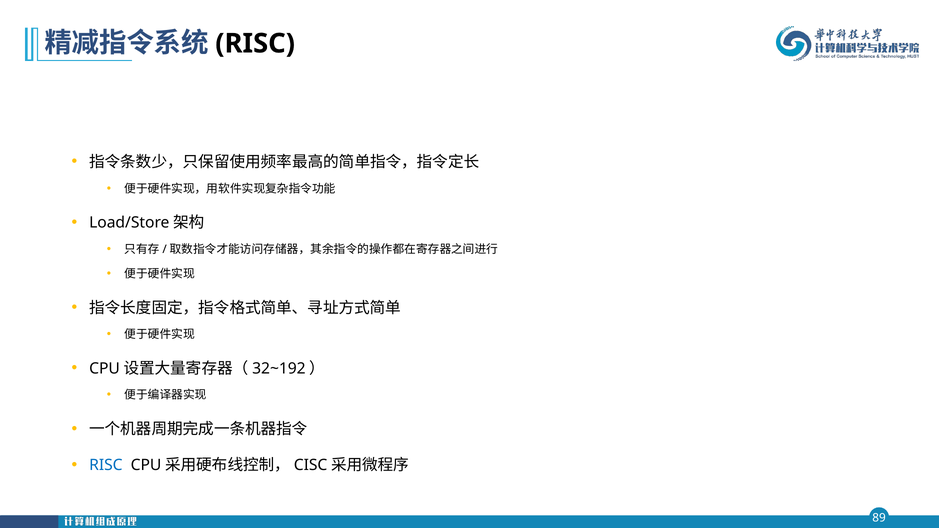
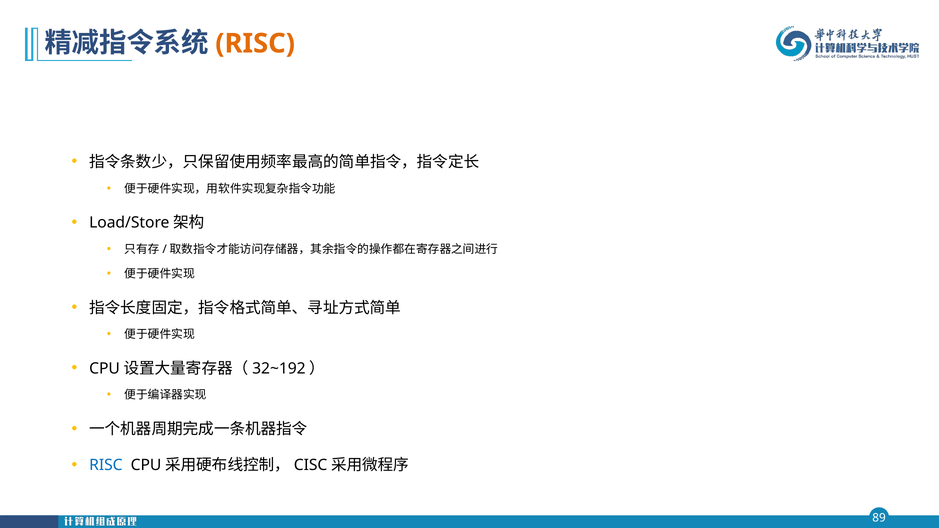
RISC at (255, 43) colour: black -> orange
